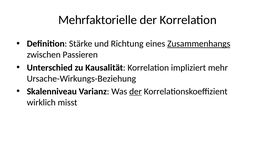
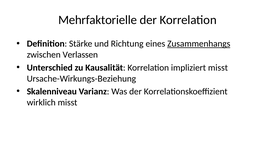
Passieren: Passieren -> Verlassen
impliziert mehr: mehr -> misst
der at (136, 91) underline: present -> none
